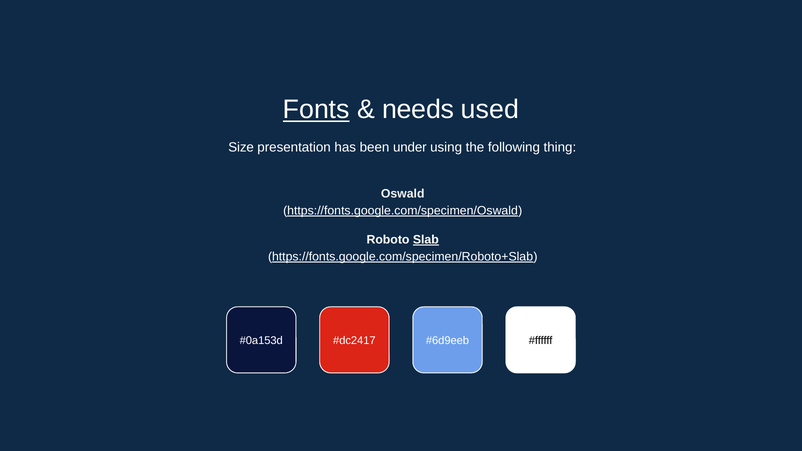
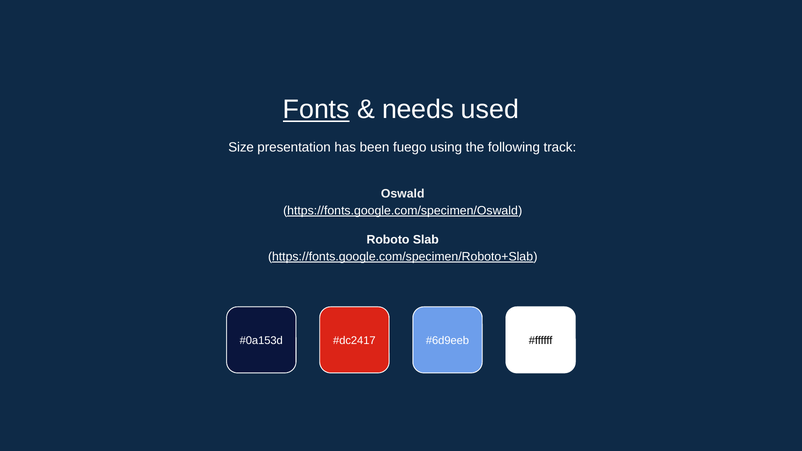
under: under -> fuego
thing: thing -> track
Slab underline: present -> none
